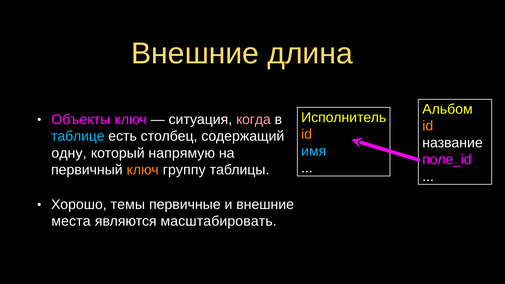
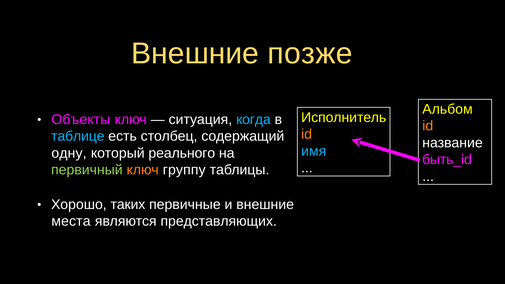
длина: длина -> позже
когда colour: pink -> light blue
напрямую: напрямую -> реального
поле_id: поле_id -> быть_id
первичный colour: white -> light green
темы: темы -> таких
масштабировать: масштабировать -> представляющих
